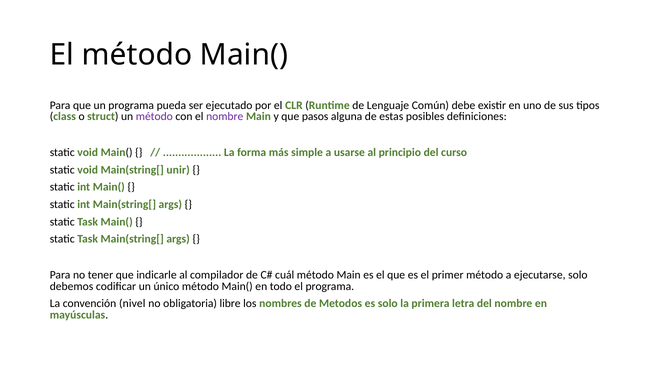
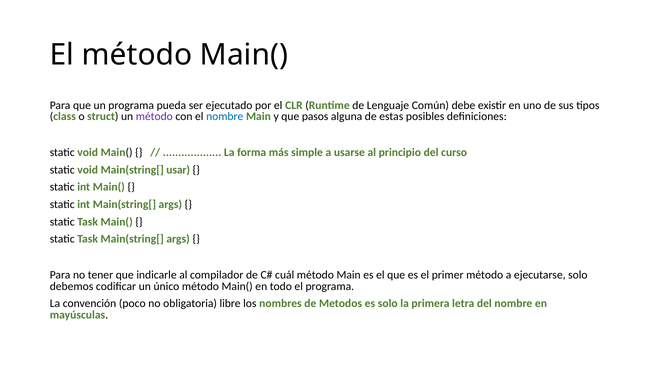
nombre at (225, 117) colour: purple -> blue
unir: unir -> usar
nivel: nivel -> poco
